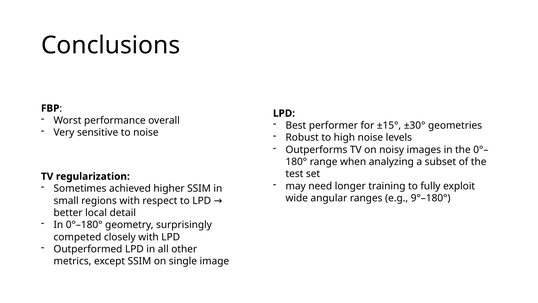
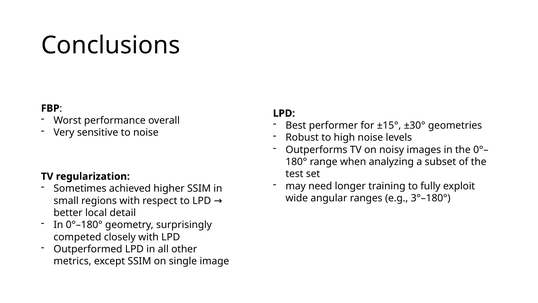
9°–180°: 9°–180° -> 3°–180°
